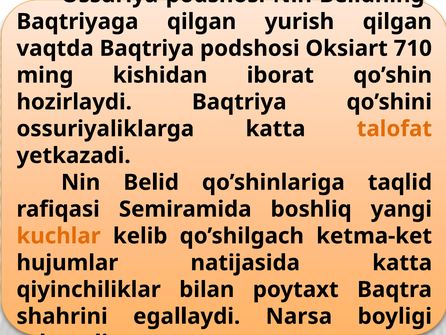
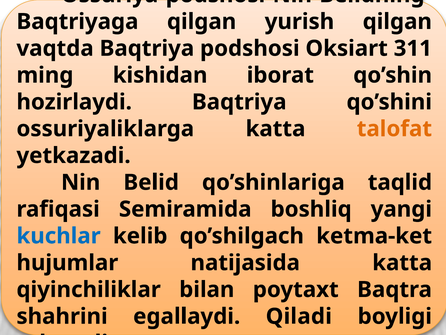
710: 710 -> 311
kuchlar colour: orange -> blue
Narsa: Narsa -> Qiladi
